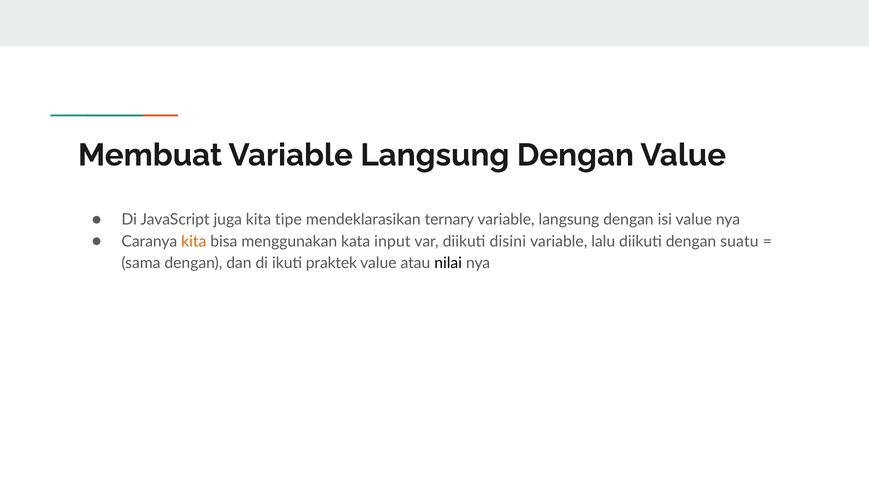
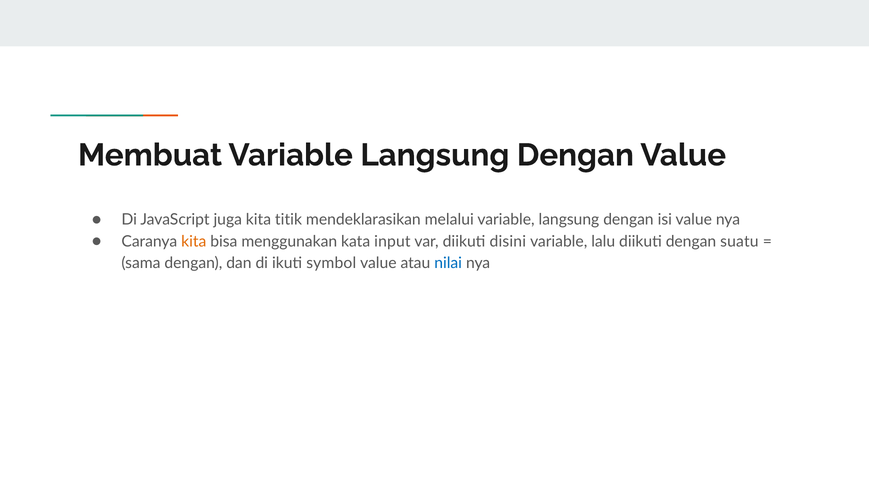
tipe: tipe -> titik
ternary: ternary -> melalui
praktek: praktek -> symbol
nilai colour: black -> blue
